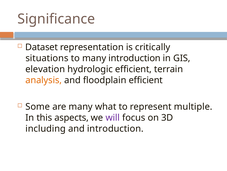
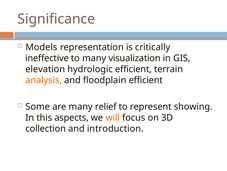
Dataset: Dataset -> Models
situations: situations -> ineffective
many introduction: introduction -> visualization
what: what -> relief
multiple: multiple -> showing
will colour: purple -> orange
including: including -> collection
